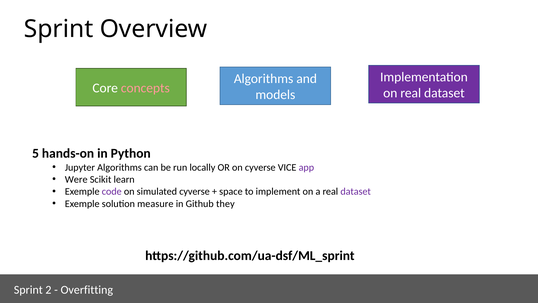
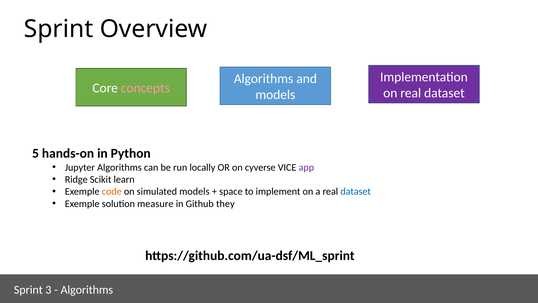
Were: Were -> Ridge
code colour: purple -> orange
simulated cyverse: cyverse -> models
dataset at (356, 191) colour: purple -> blue
2: 2 -> 3
Overfitting at (87, 290): Overfitting -> Algorithms
